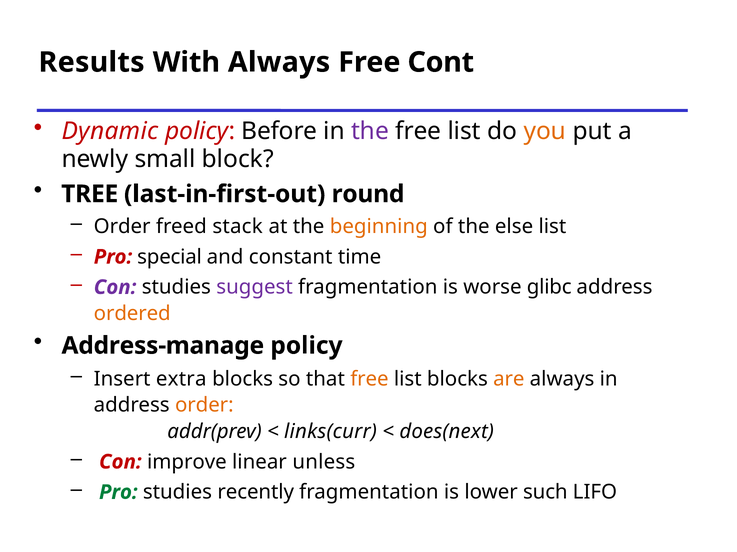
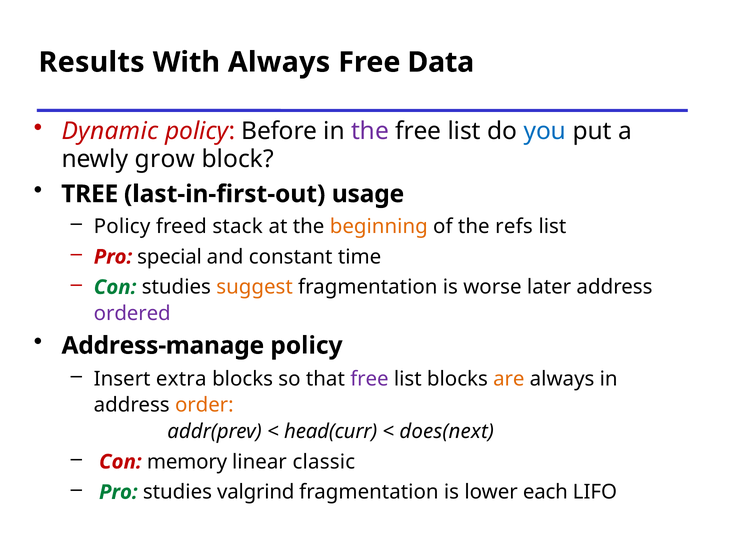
Cont: Cont -> Data
you colour: orange -> blue
small: small -> grow
round: round -> usage
Order at (122, 227): Order -> Policy
else: else -> refs
Con at (115, 288) colour: purple -> green
suggest colour: purple -> orange
glibc: glibc -> later
ordered colour: orange -> purple
free at (369, 379) colour: orange -> purple
links(curr: links(curr -> head(curr
improve: improve -> memory
unless: unless -> classic
recently: recently -> valgrind
such: such -> each
